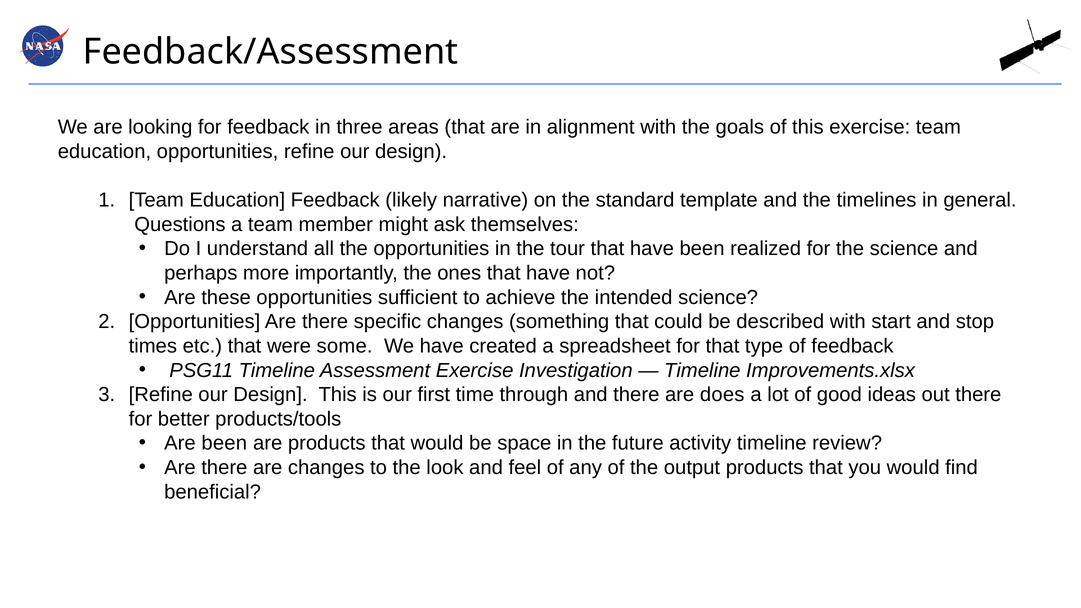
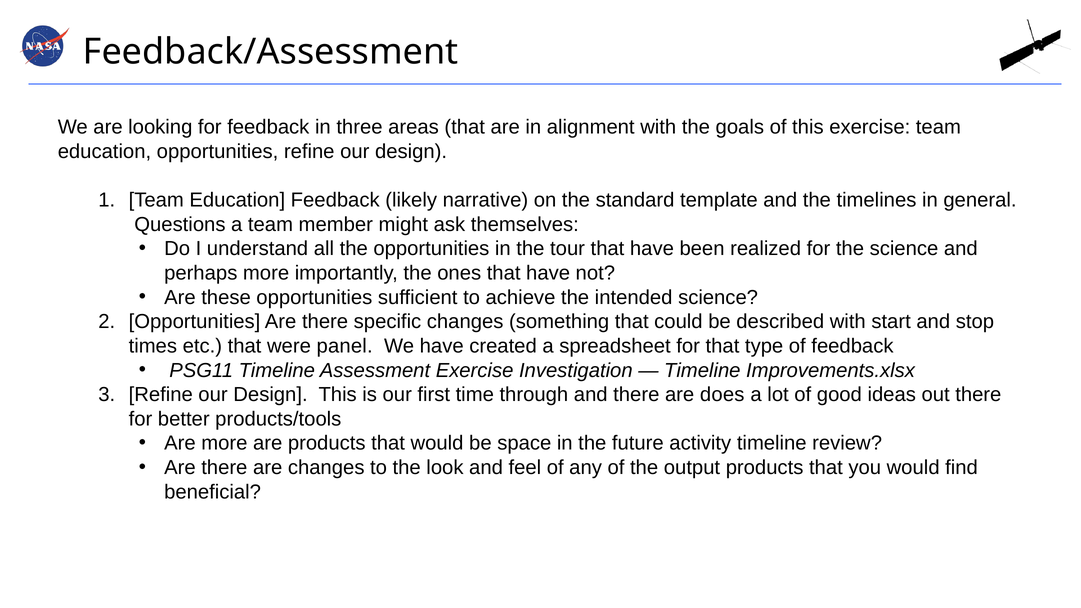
some: some -> panel
Are been: been -> more
